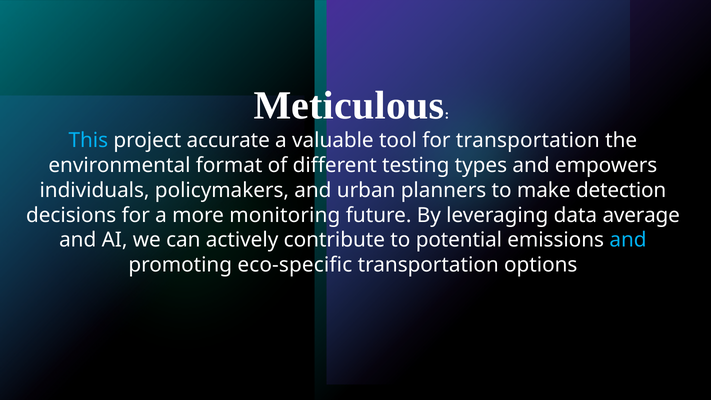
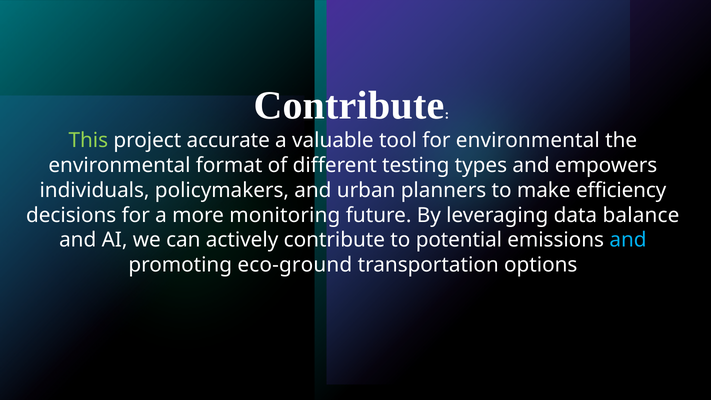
Meticulous at (349, 105): Meticulous -> Contribute
This colour: light blue -> light green
for transportation: transportation -> environmental
detection: detection -> efficiency
average: average -> balance
eco-specific: eco-specific -> eco-ground
